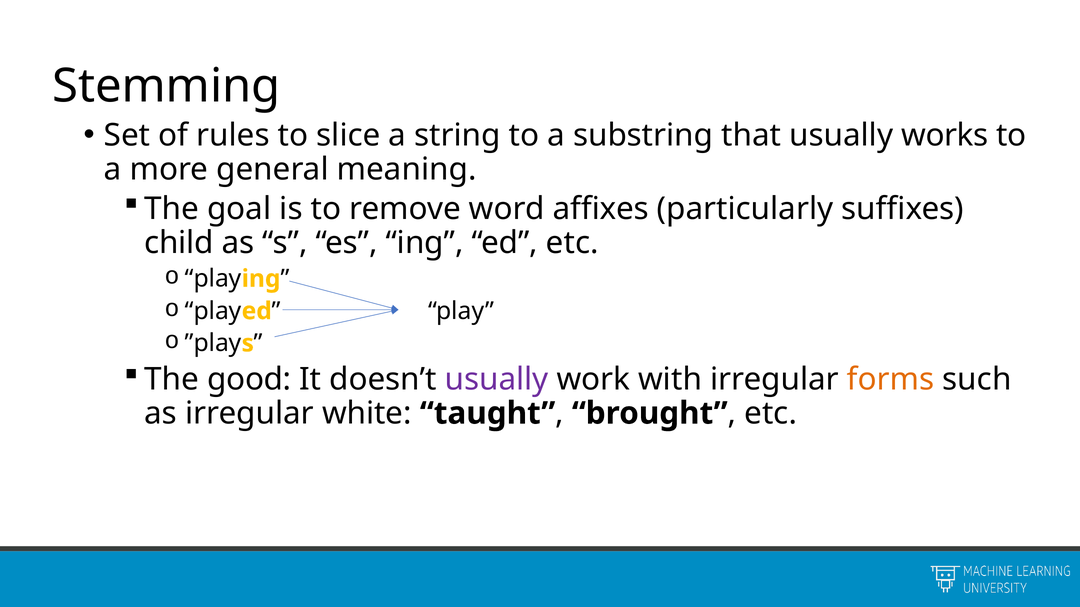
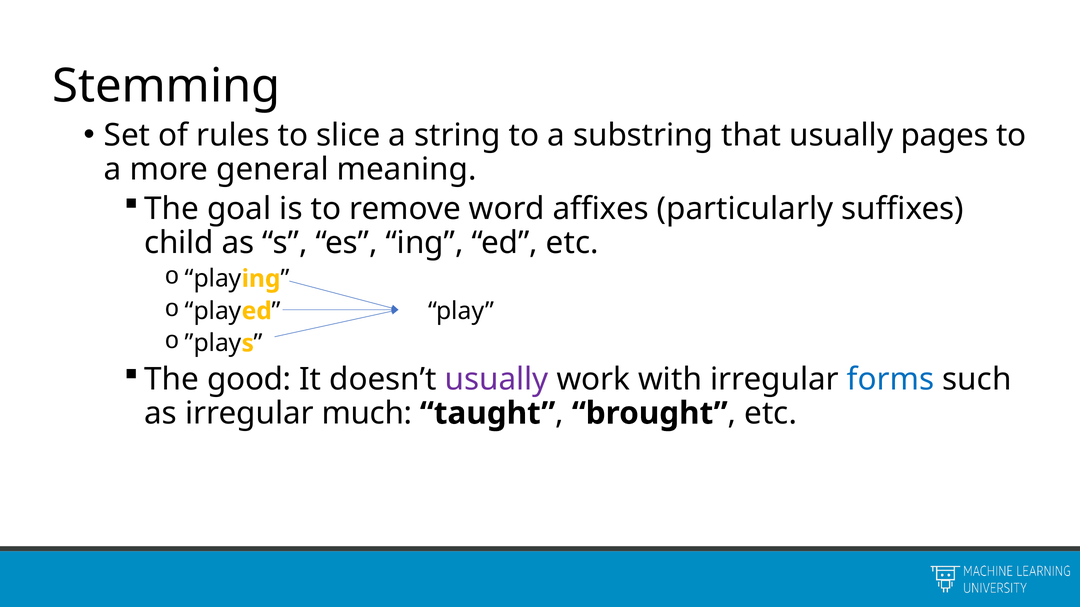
works: works -> pages
forms colour: orange -> blue
white: white -> much
